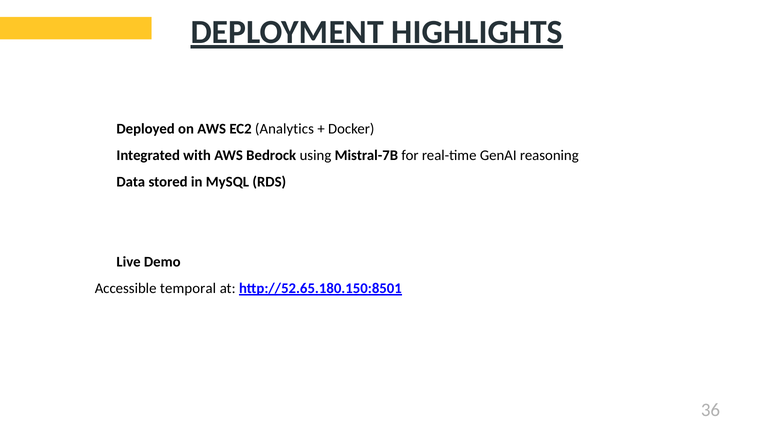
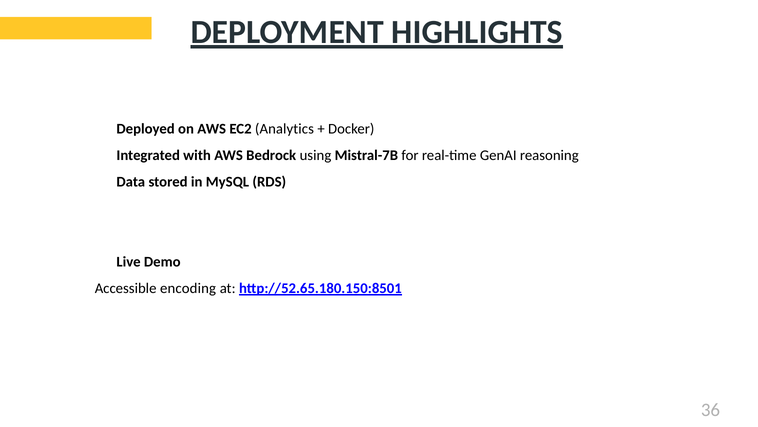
temporal: temporal -> encoding
